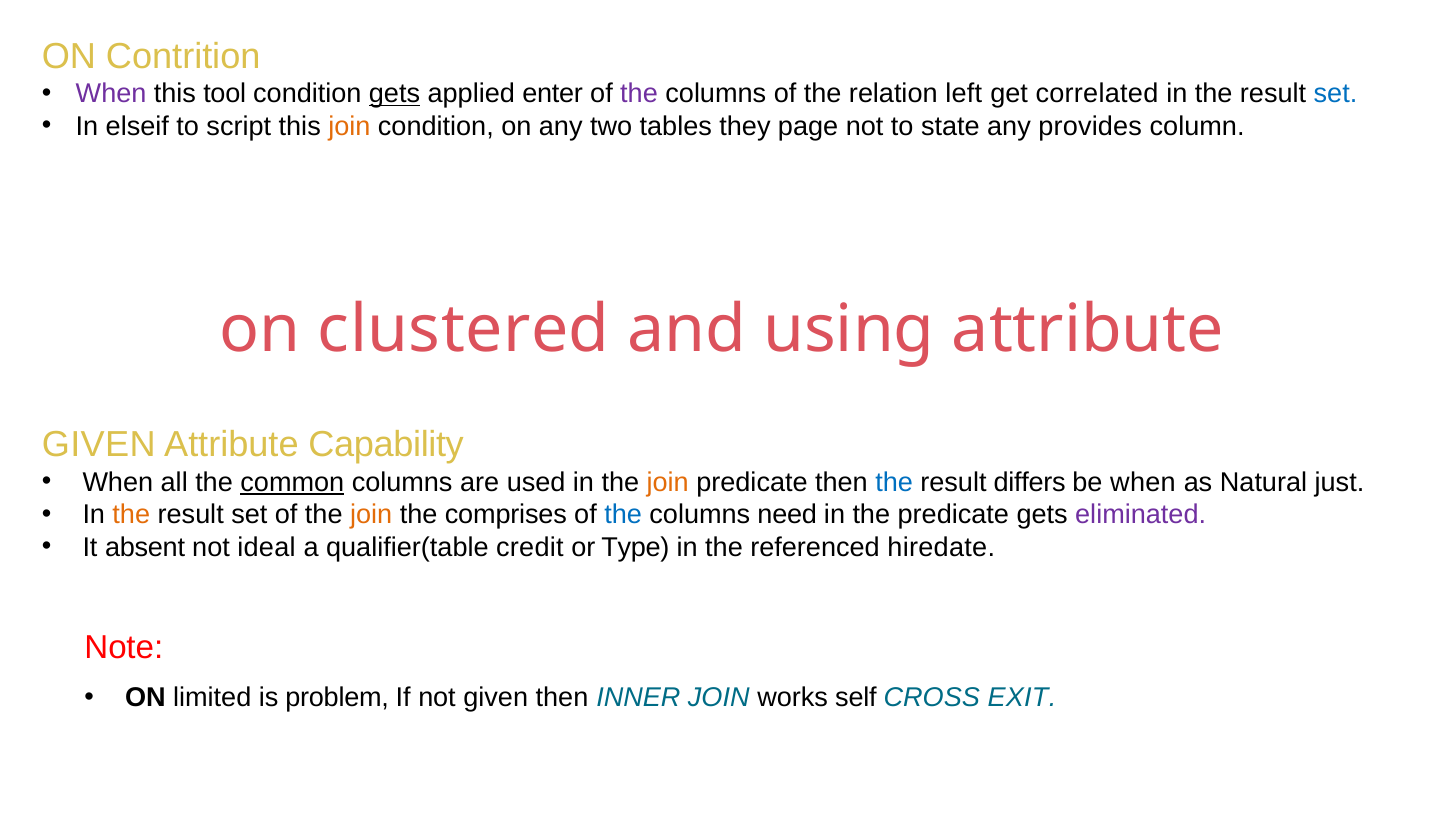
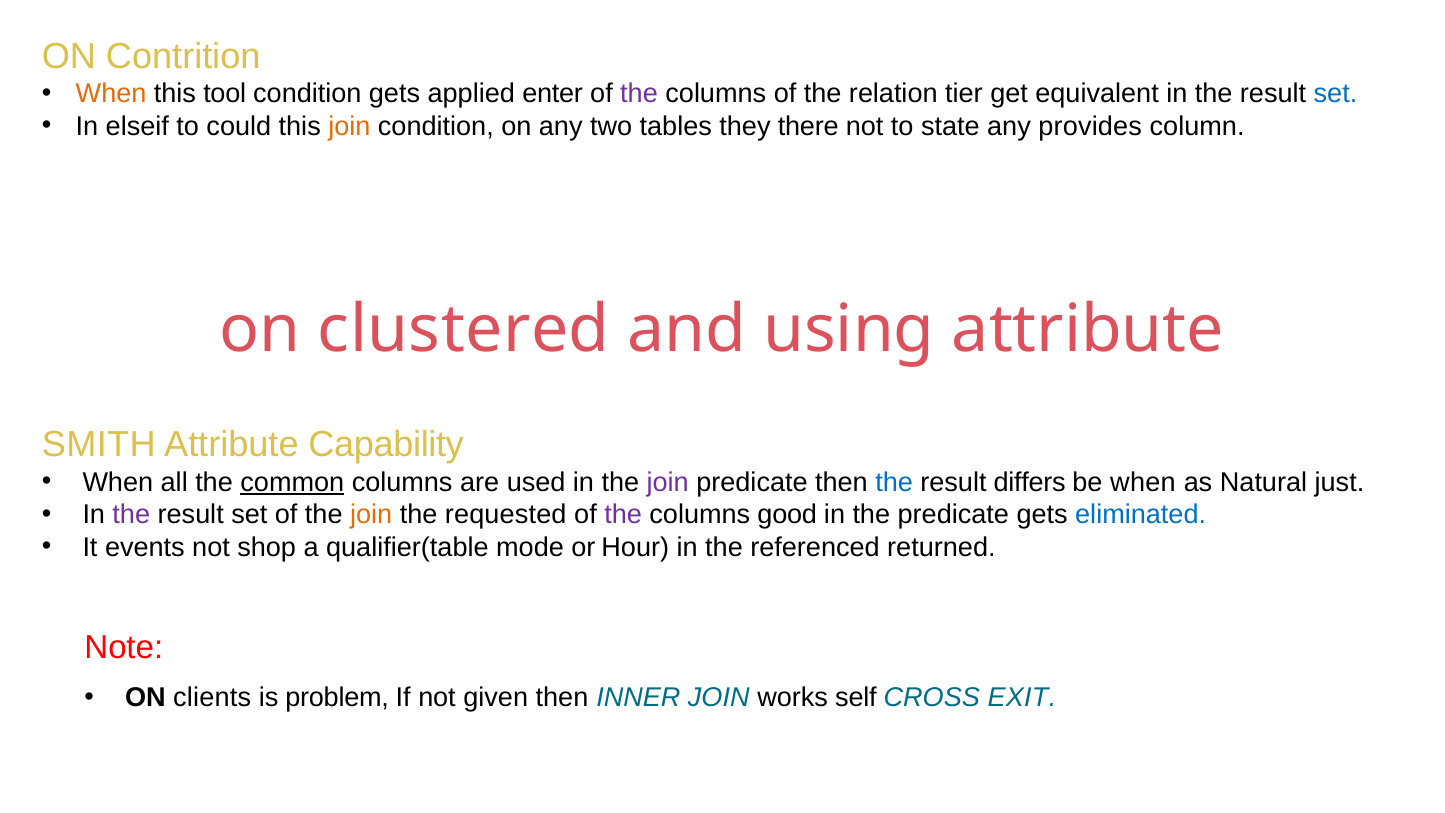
When at (111, 94) colour: purple -> orange
gets at (395, 94) underline: present -> none
left: left -> tier
correlated: correlated -> equivalent
script: script -> could
page: page -> there
GIVEN at (99, 445): GIVEN -> SMITH
join at (668, 482) colour: orange -> purple
the at (131, 515) colour: orange -> purple
comprises: comprises -> requested
the at (623, 515) colour: blue -> purple
need: need -> good
eliminated colour: purple -> blue
absent: absent -> events
ideal: ideal -> shop
credit: credit -> mode
Type: Type -> Hour
hiredate: hiredate -> returned
limited: limited -> clients
